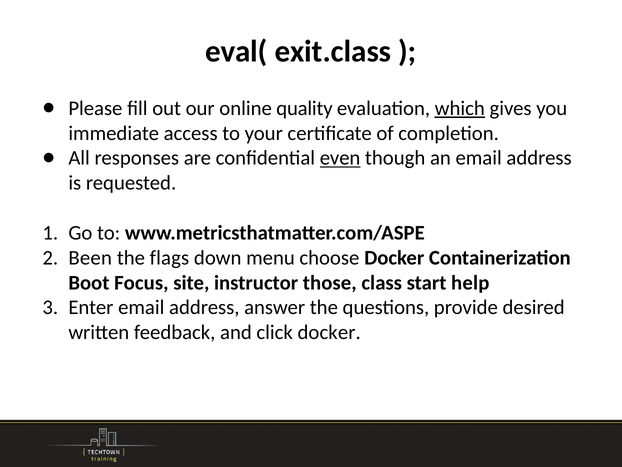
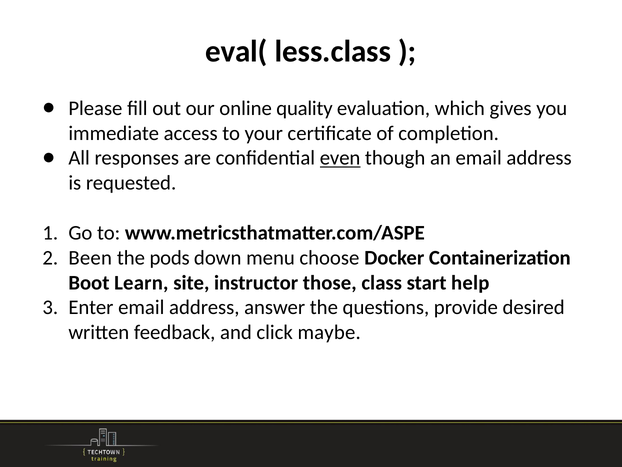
exit.class: exit.class -> less.class
which underline: present -> none
flags: flags -> pods
Focus: Focus -> Learn
click docker: docker -> maybe
